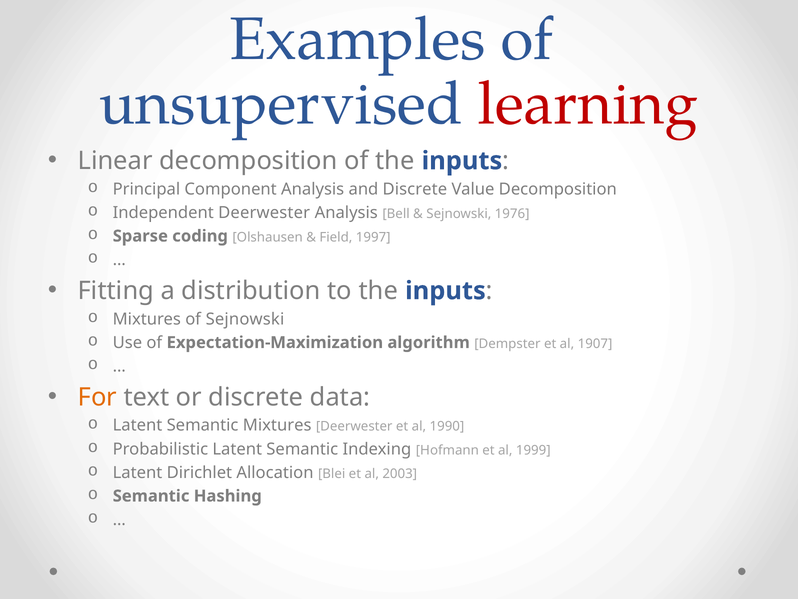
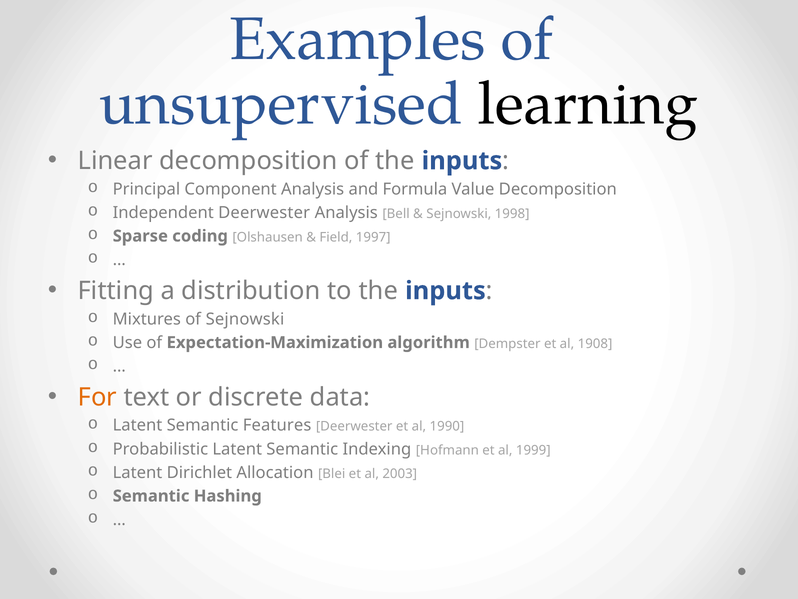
learning colour: red -> black
and Discrete: Discrete -> Formula
1976: 1976 -> 1998
1907: 1907 -> 1908
Semantic Mixtures: Mixtures -> Features
